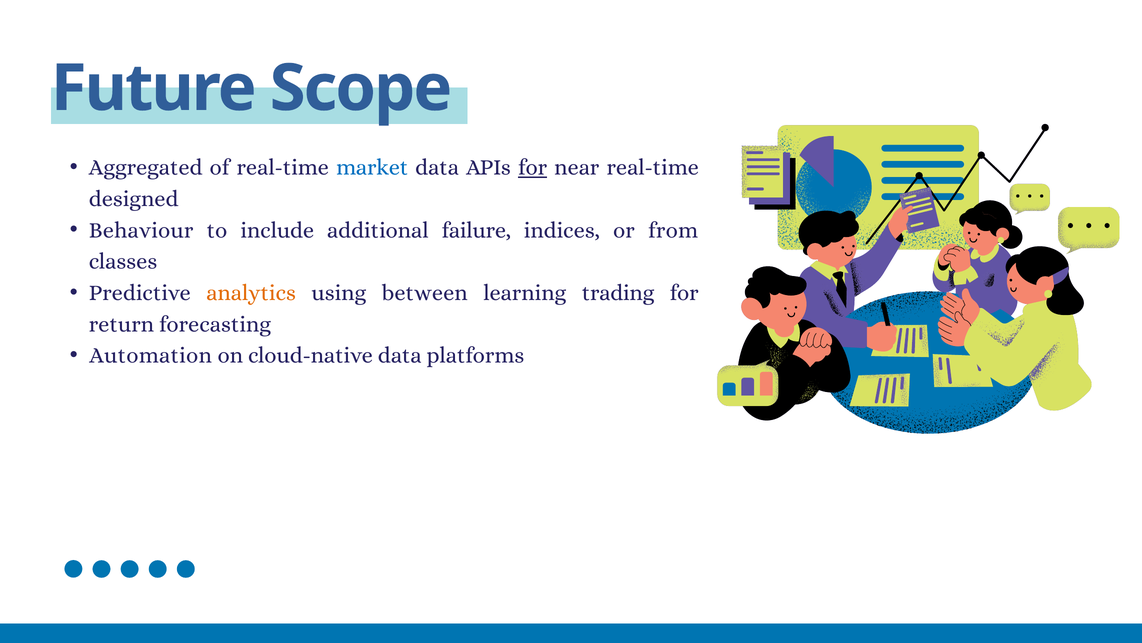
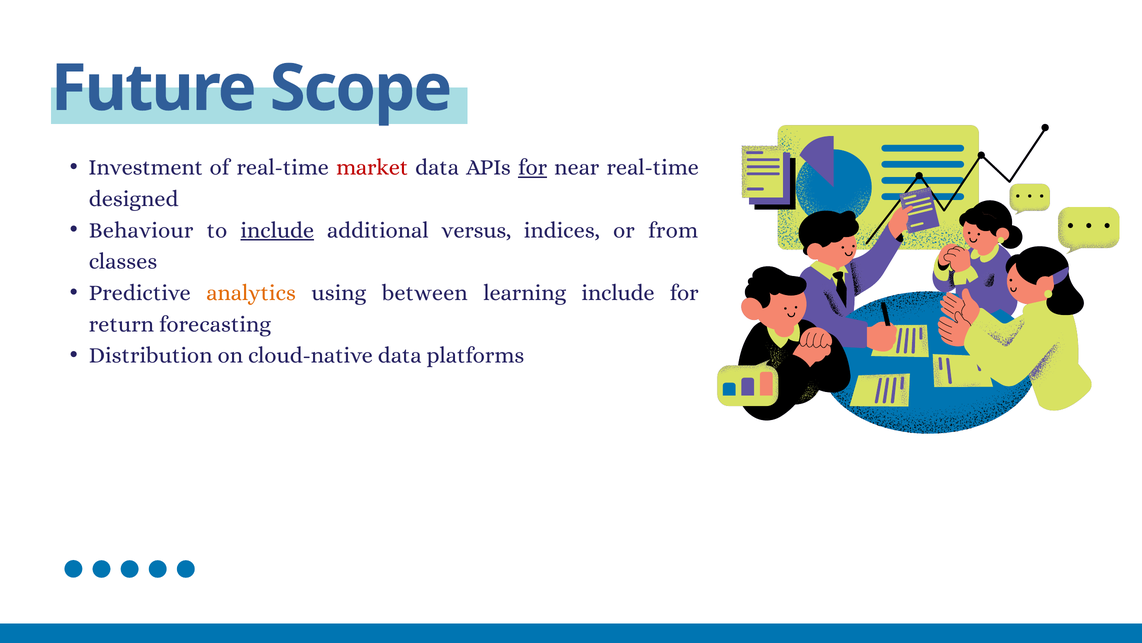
Aggregated: Aggregated -> Investment
market colour: blue -> red
include at (277, 230) underline: none -> present
failure: failure -> versus
learning trading: trading -> include
Automation: Automation -> Distribution
